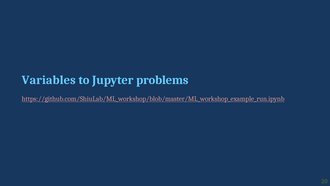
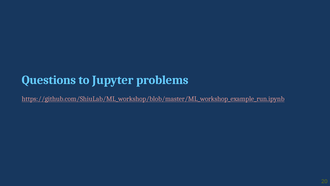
Variables: Variables -> Questions
